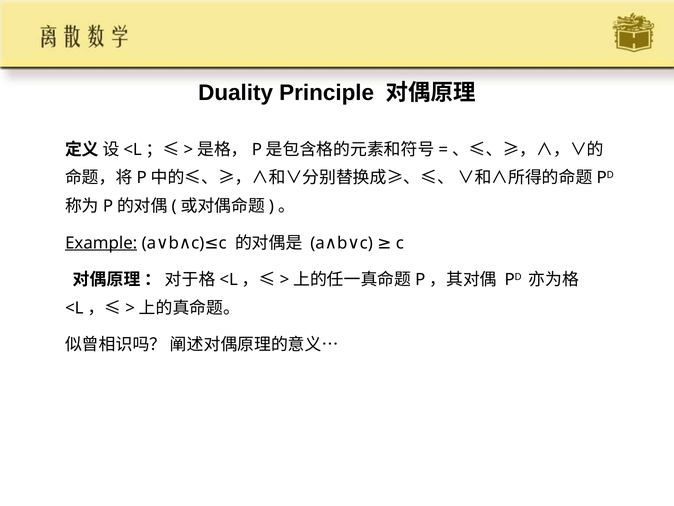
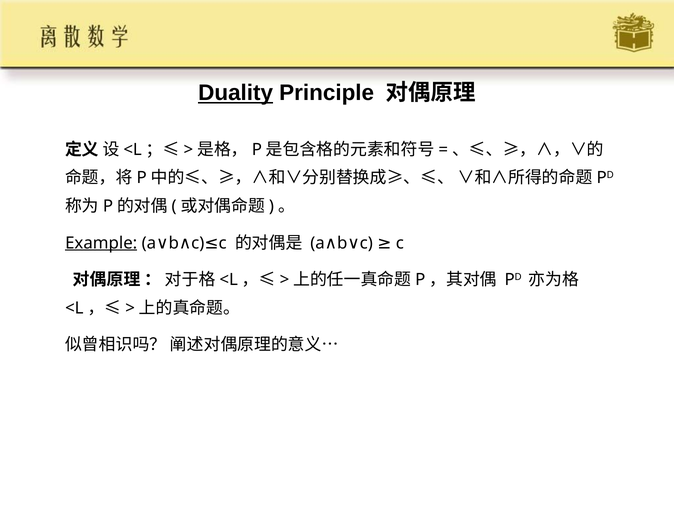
Duality underline: none -> present
